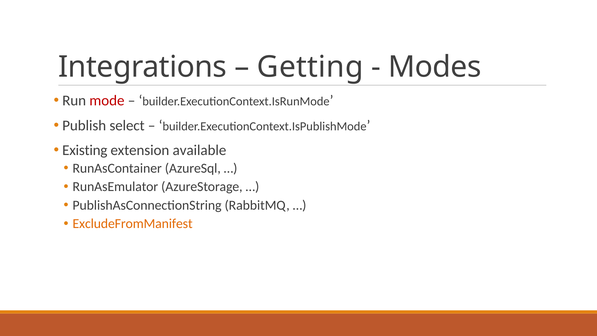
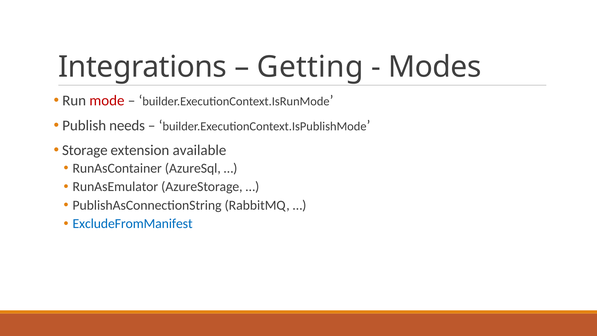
select: select -> needs
Existing: Existing -> Storage
ExcludeFromManifest colour: orange -> blue
